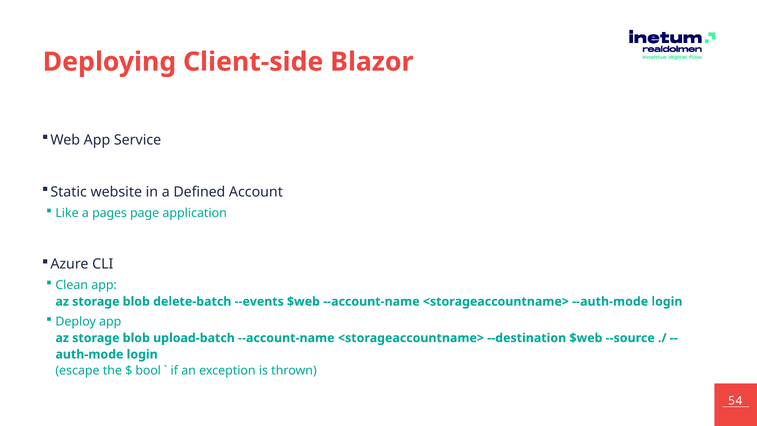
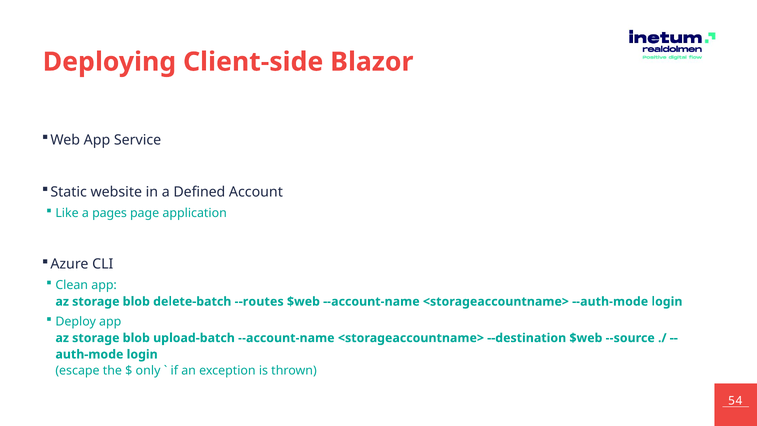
--events: --events -> --routes
bool: bool -> only
